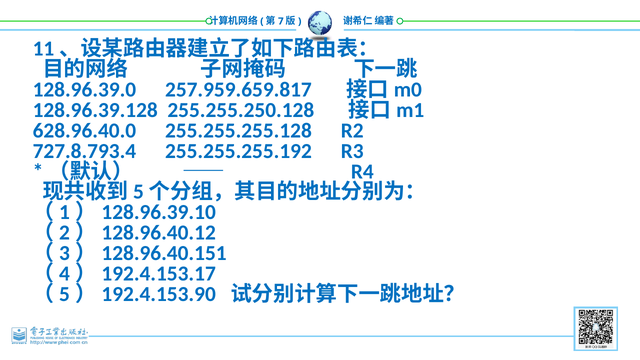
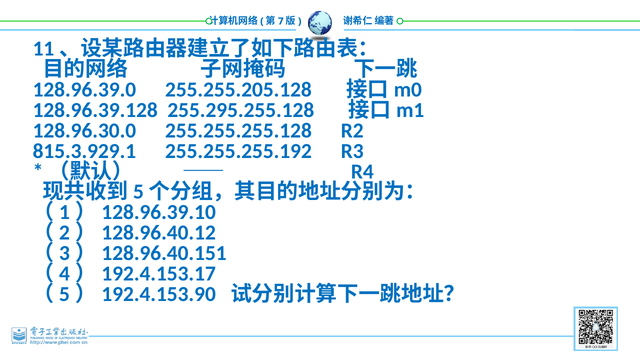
257.959.659.817: 257.959.659.817 -> 255.255.205.128
255.255.250.128: 255.255.250.128 -> 255.295.255.128
628.96.40.0: 628.96.40.0 -> 128.96.30.0
727.8.793.4: 727.8.793.4 -> 815.3.929.1
